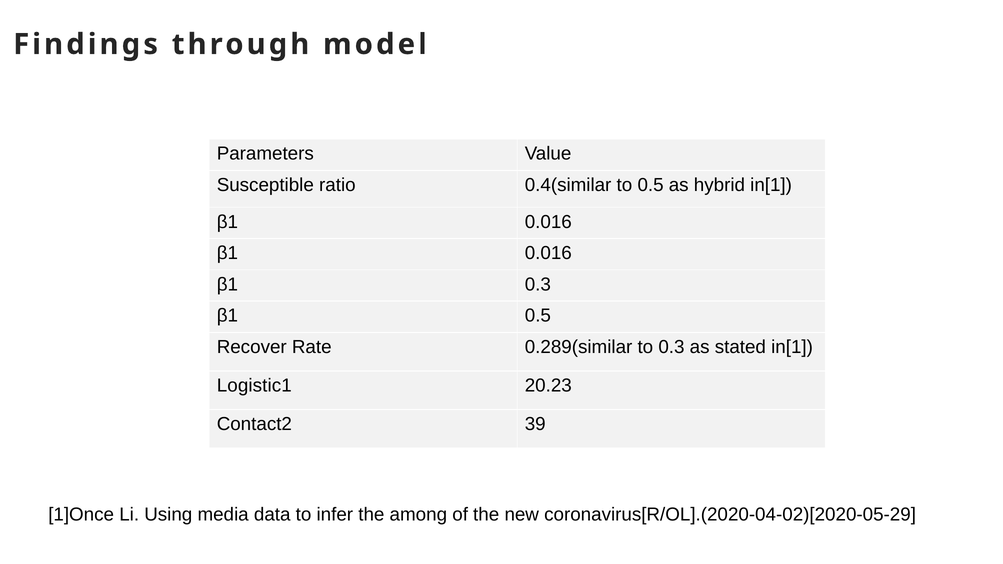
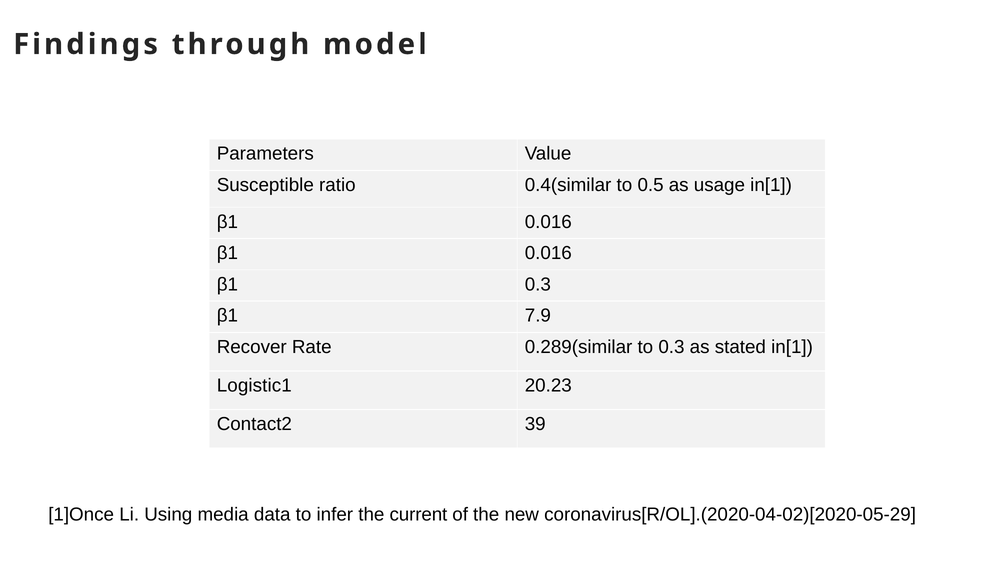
hybrid: hybrid -> usage
β1 0.5: 0.5 -> 7.9
among: among -> current
